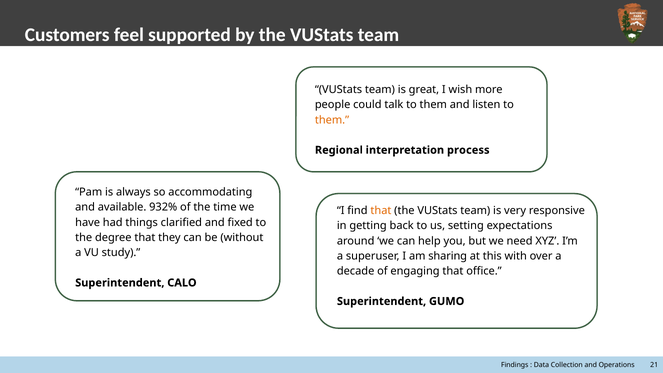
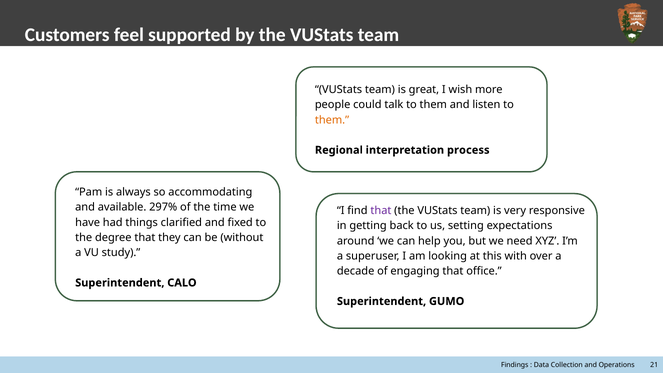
932%: 932% -> 297%
that at (381, 211) colour: orange -> purple
sharing: sharing -> looking
